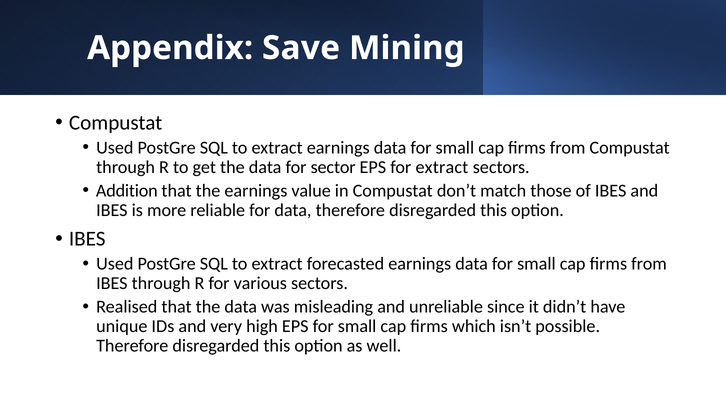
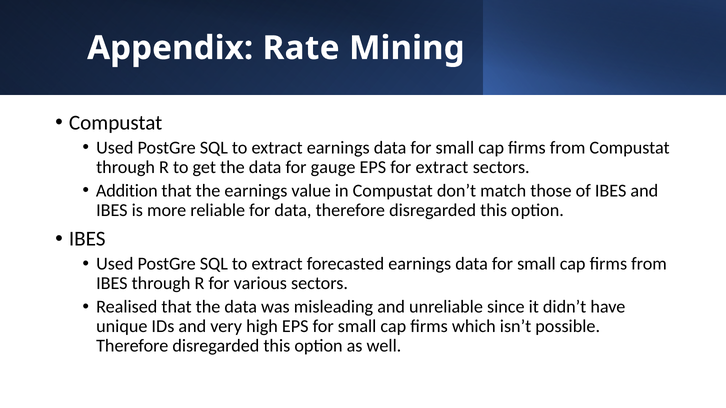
Save: Save -> Rate
sector: sector -> gauge
